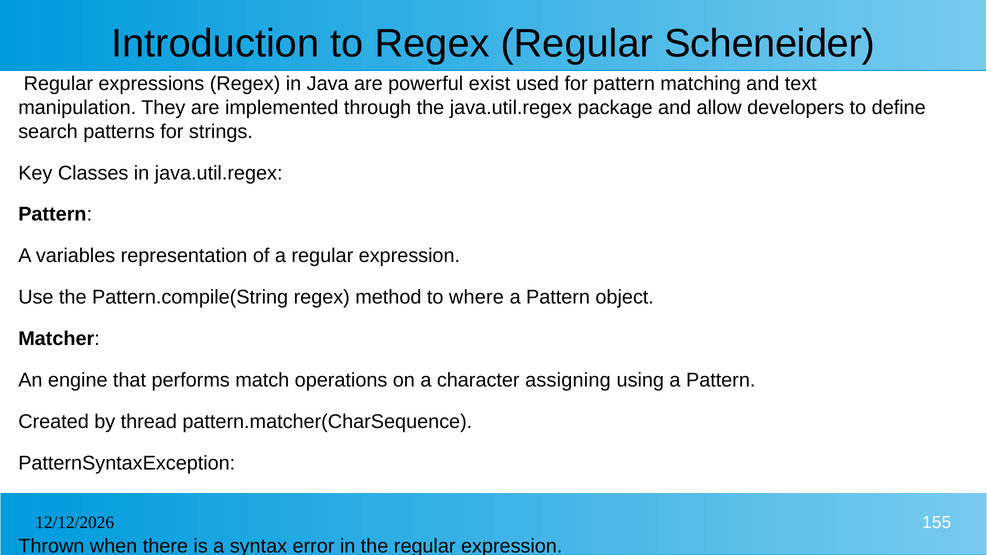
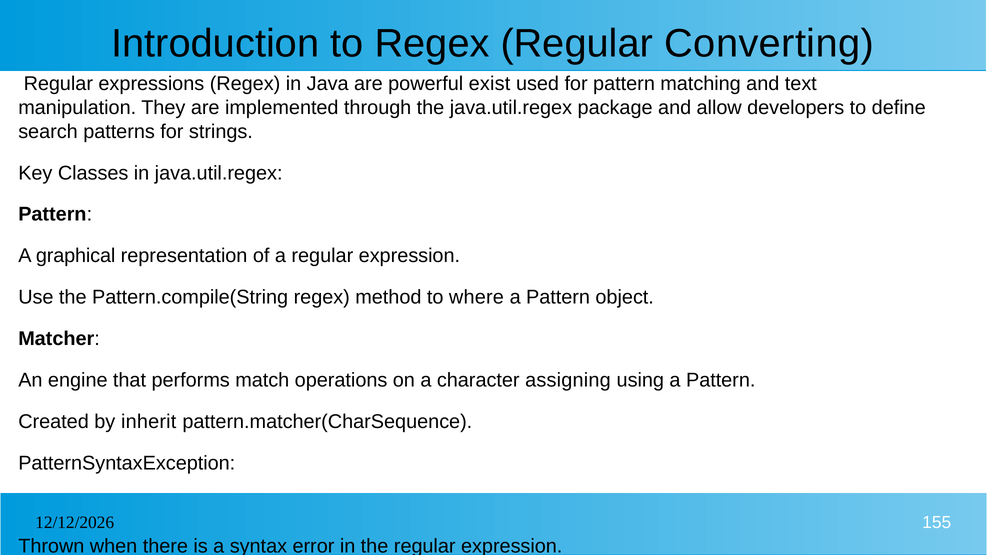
Scheneider: Scheneider -> Converting
variables: variables -> graphical
thread: thread -> inherit
